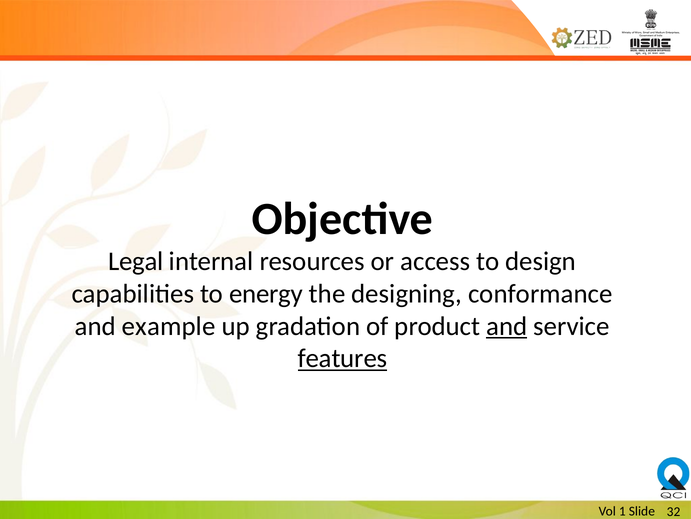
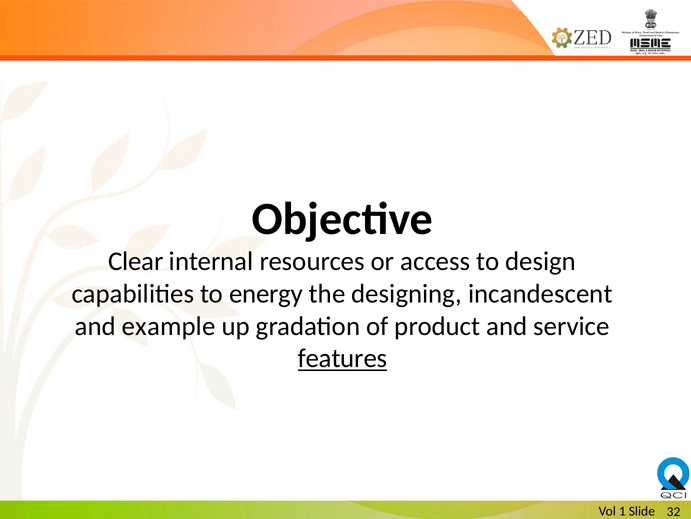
Legal: Legal -> Clear
conformance: conformance -> incandescent
and at (507, 326) underline: present -> none
